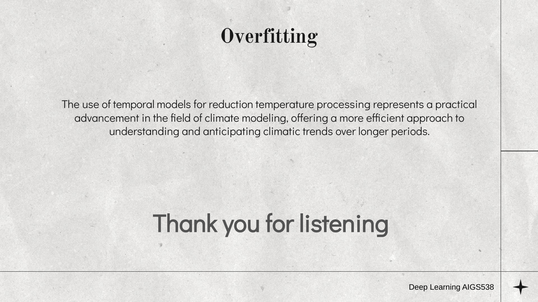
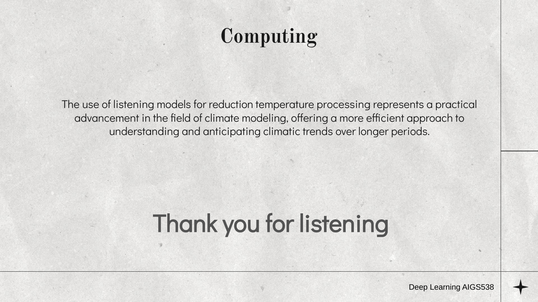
Overfitting: Overfitting -> Computing
of temporal: temporal -> listening
